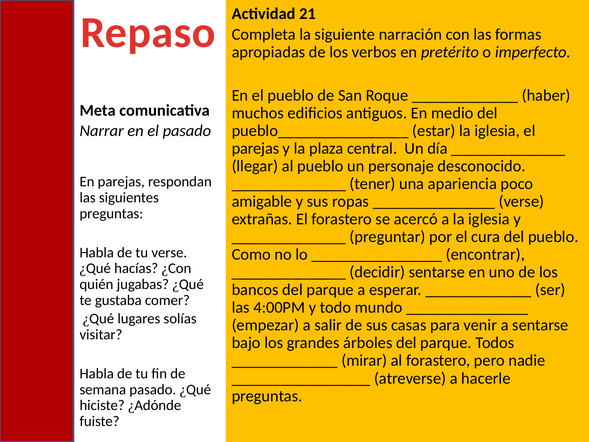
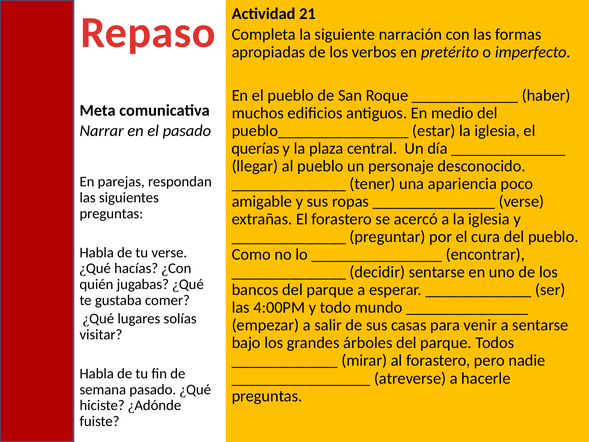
parejas at (255, 148): parejas -> querías
